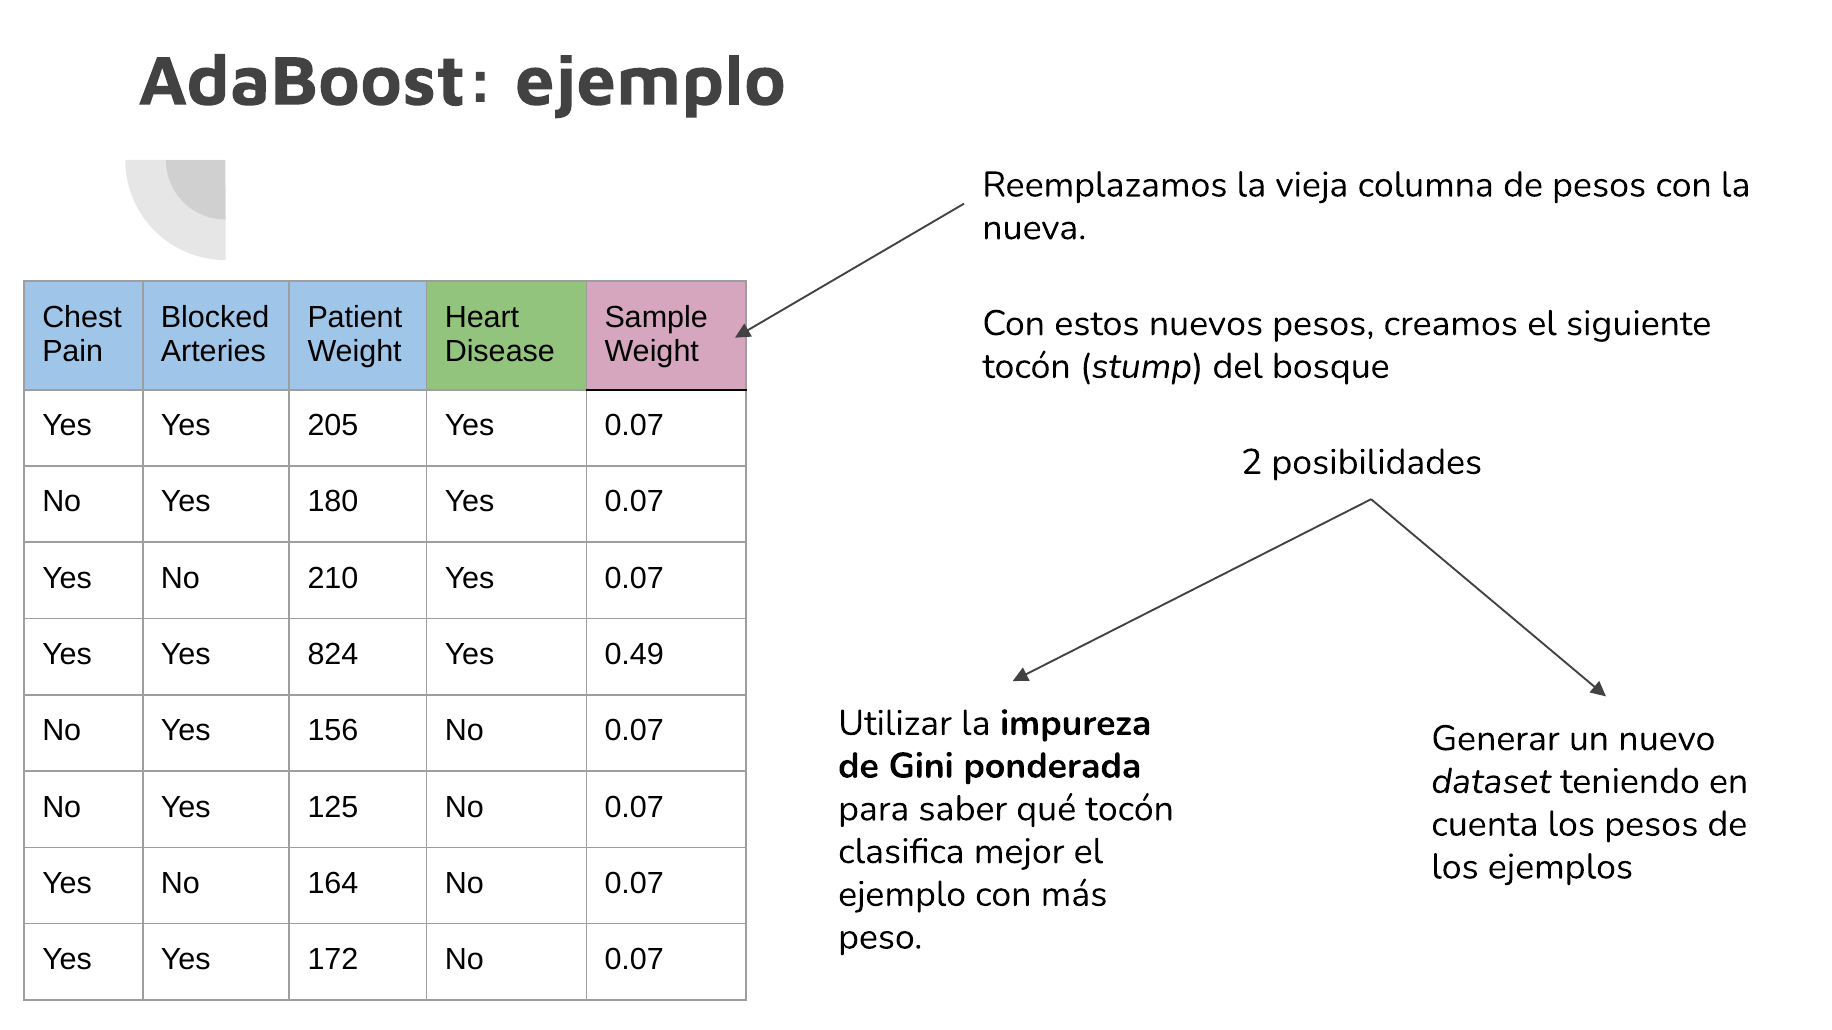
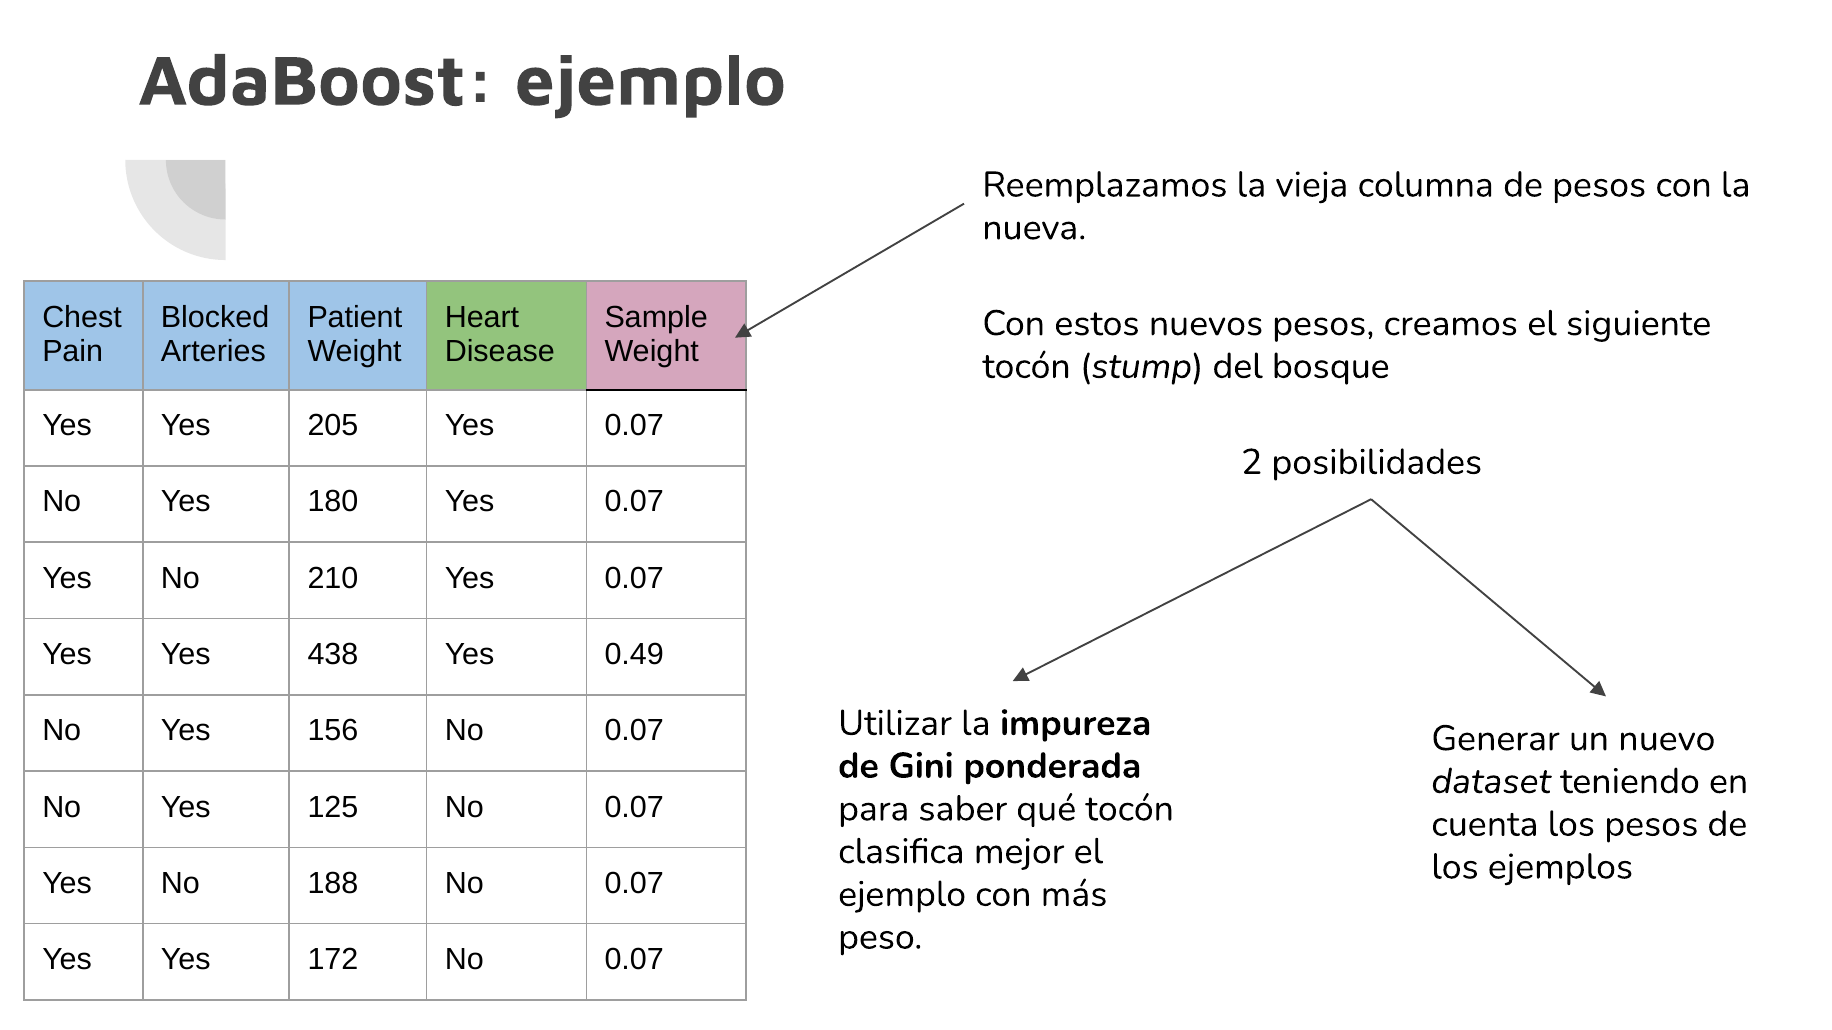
824: 824 -> 438
164: 164 -> 188
